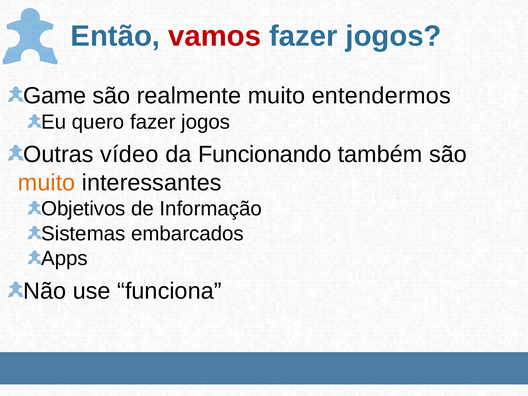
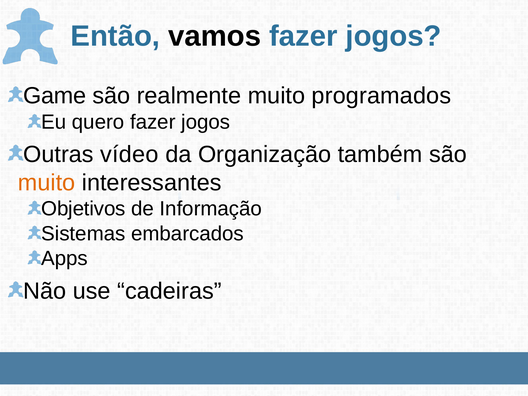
vamos colour: red -> black
entendermos: entendermos -> programados
Funcionando: Funcionando -> Organização
funciona: funciona -> cadeiras
